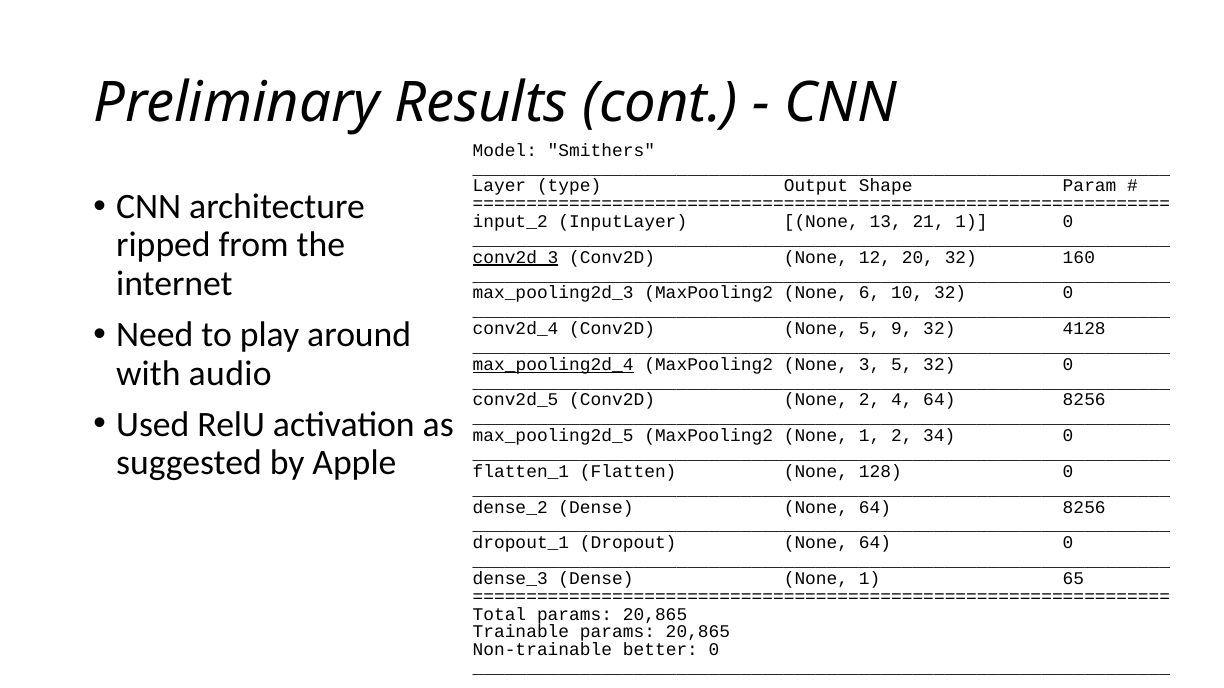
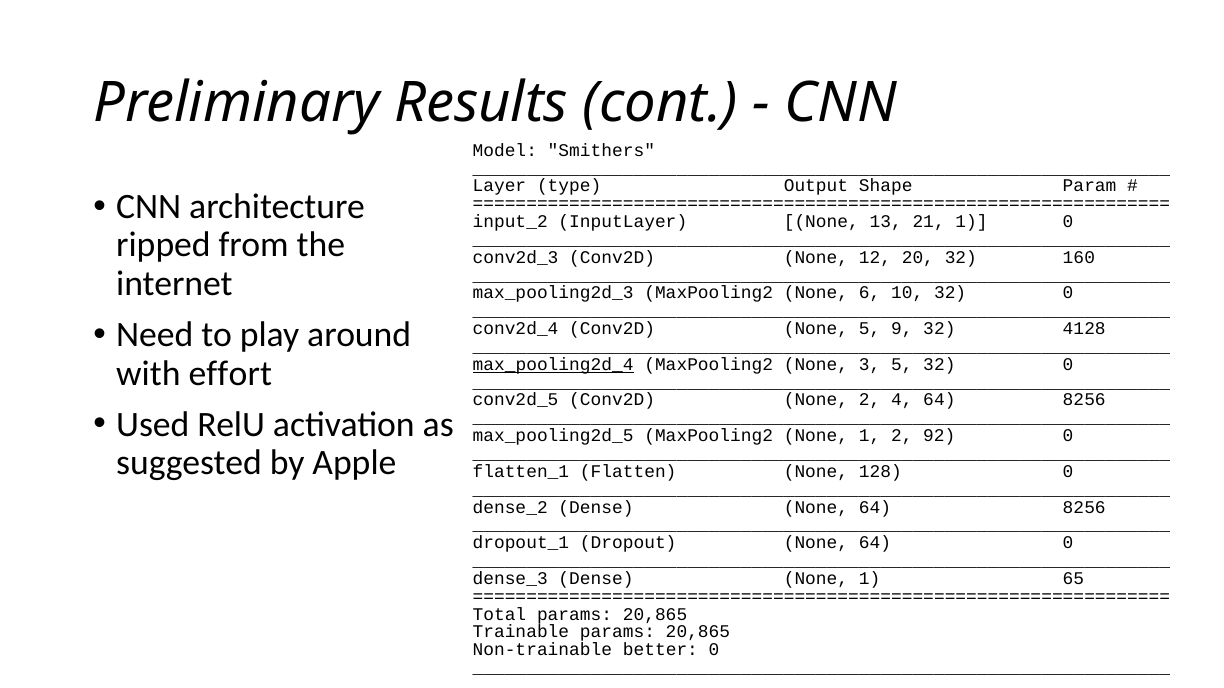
conv2d_3 underline: present -> none
audio: audio -> effort
34: 34 -> 92
